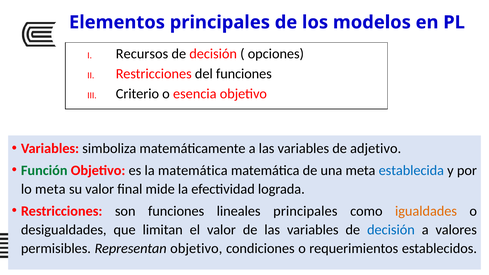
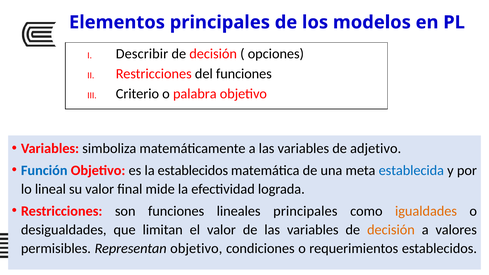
Recursos: Recursos -> Describir
esencia: esencia -> palabra
Función colour: green -> blue
la matemática: matemática -> establecidos
lo meta: meta -> lineal
decisión at (391, 230) colour: blue -> orange
